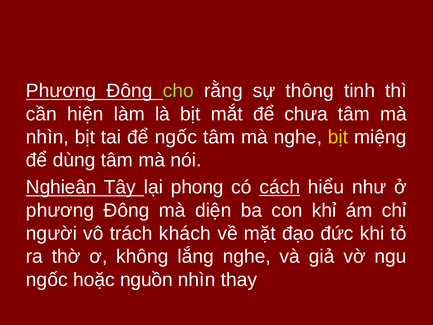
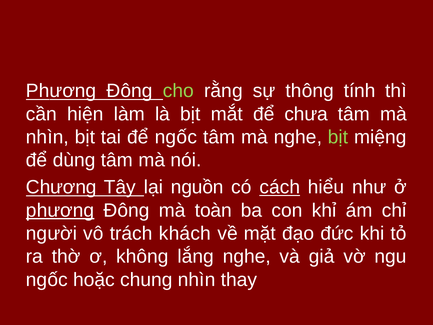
tinh: tinh -> tính
bịt at (338, 137) colour: yellow -> light green
Nghieân: Nghieân -> Chương
phong: phong -> nguồn
phương at (60, 210) underline: none -> present
diện: diện -> toàn
nguồn: nguồn -> chung
